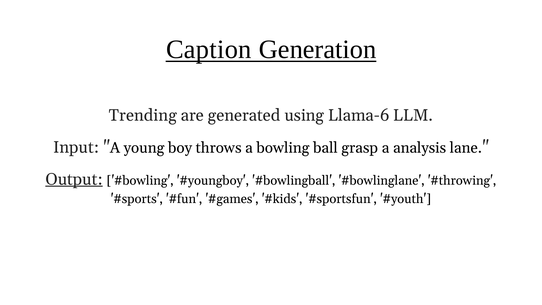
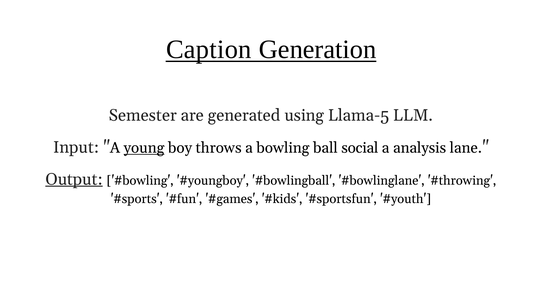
Trending: Trending -> Semester
Llama-6: Llama-6 -> Llama-5
young underline: none -> present
grasp: grasp -> social
